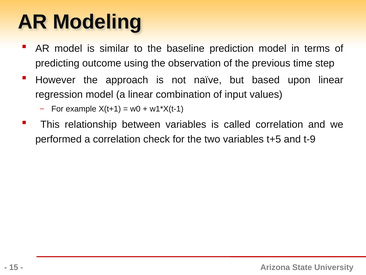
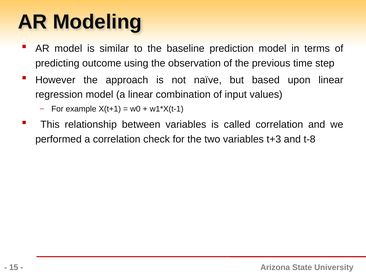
t+5: t+5 -> t+3
t-9: t-9 -> t-8
